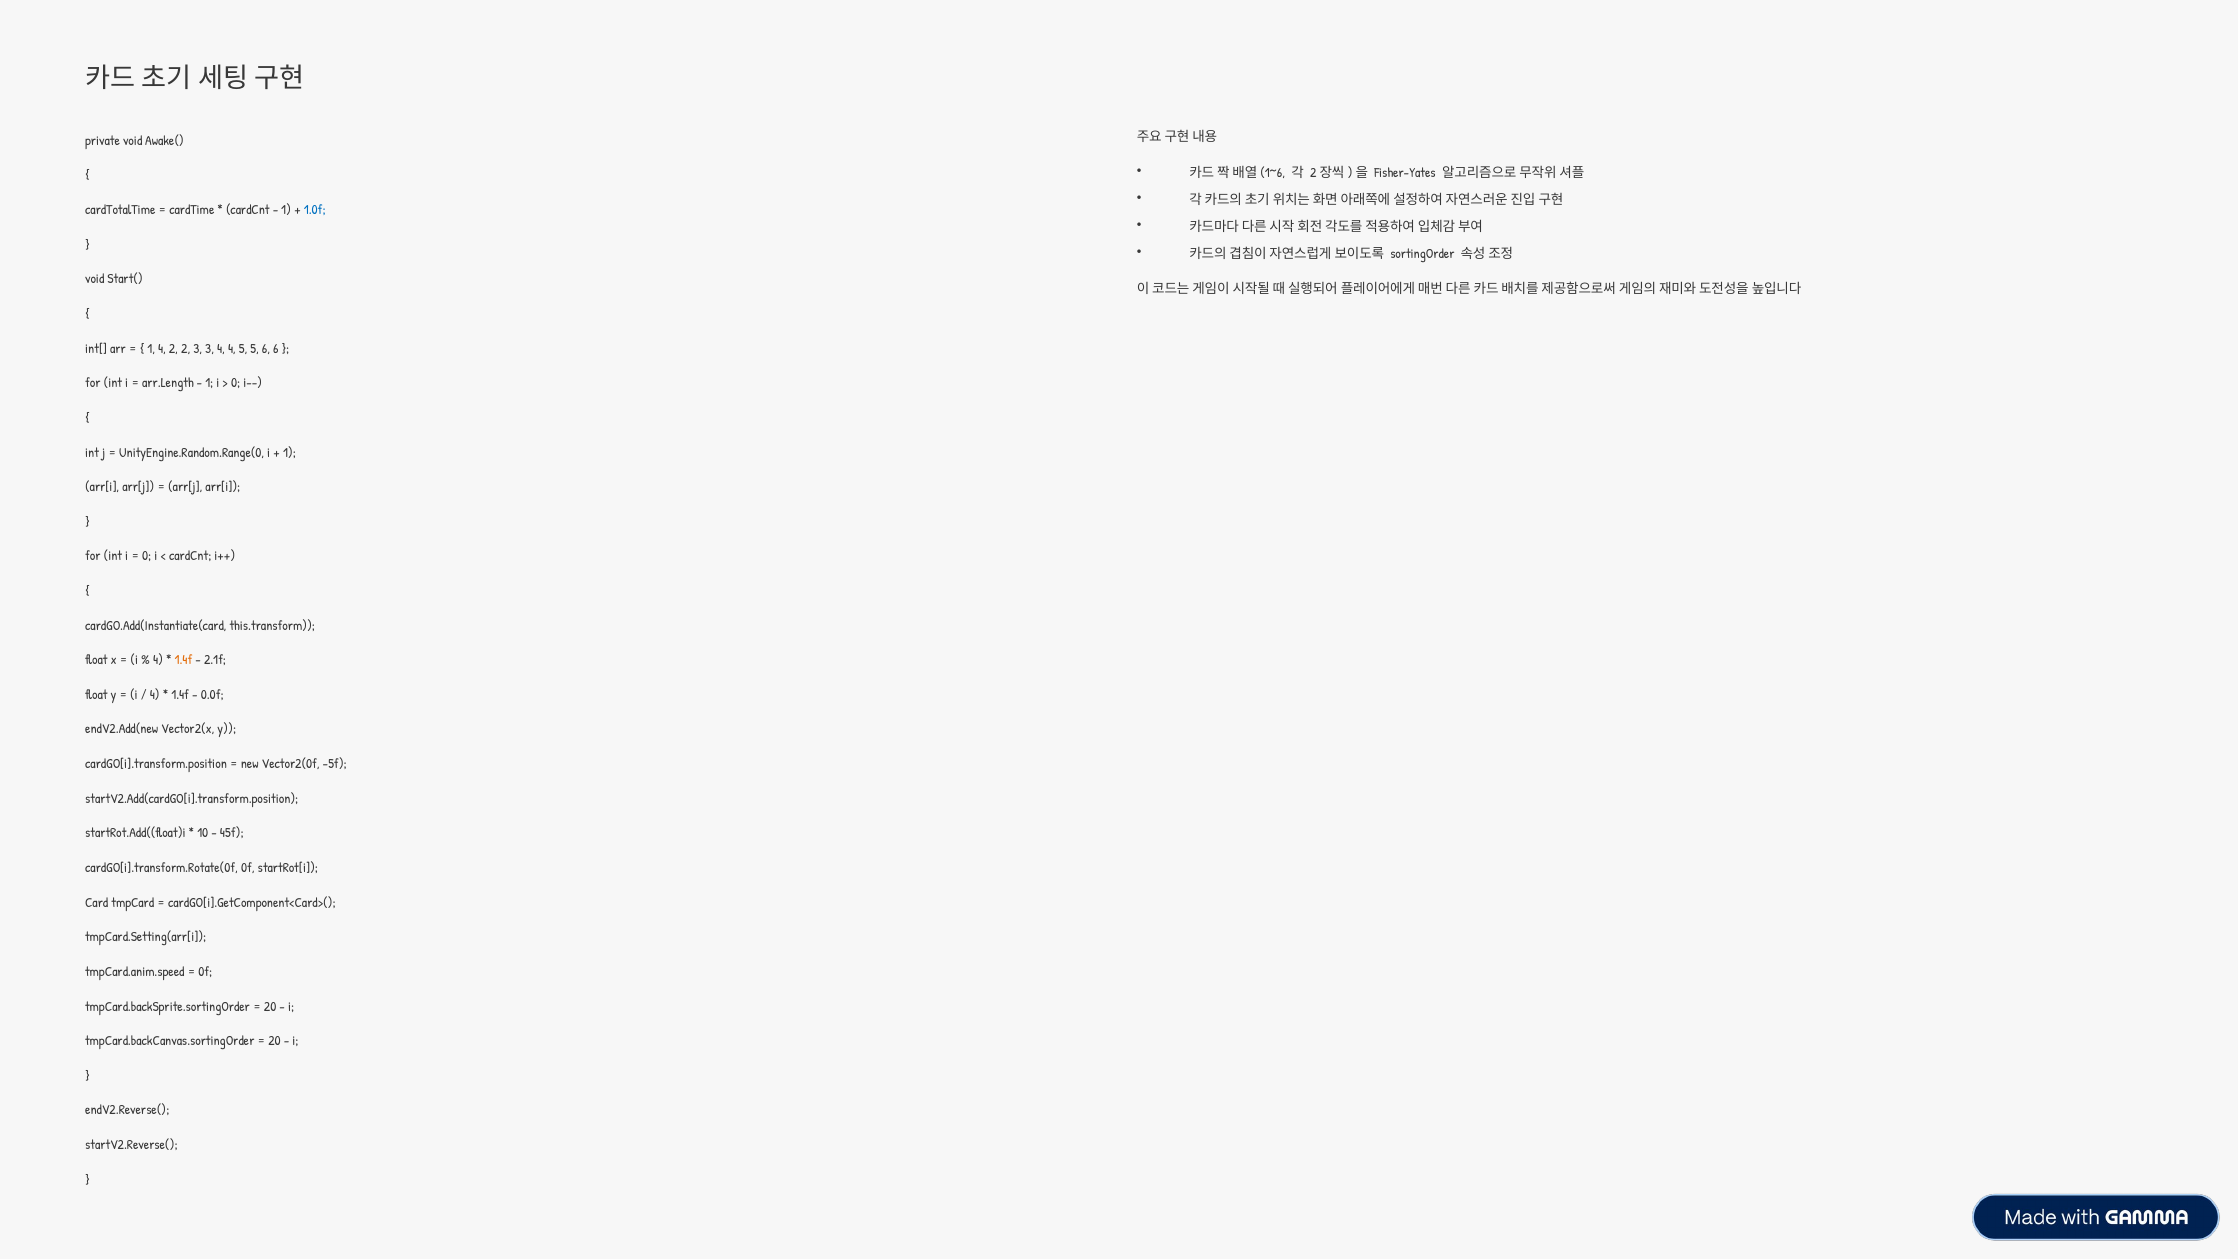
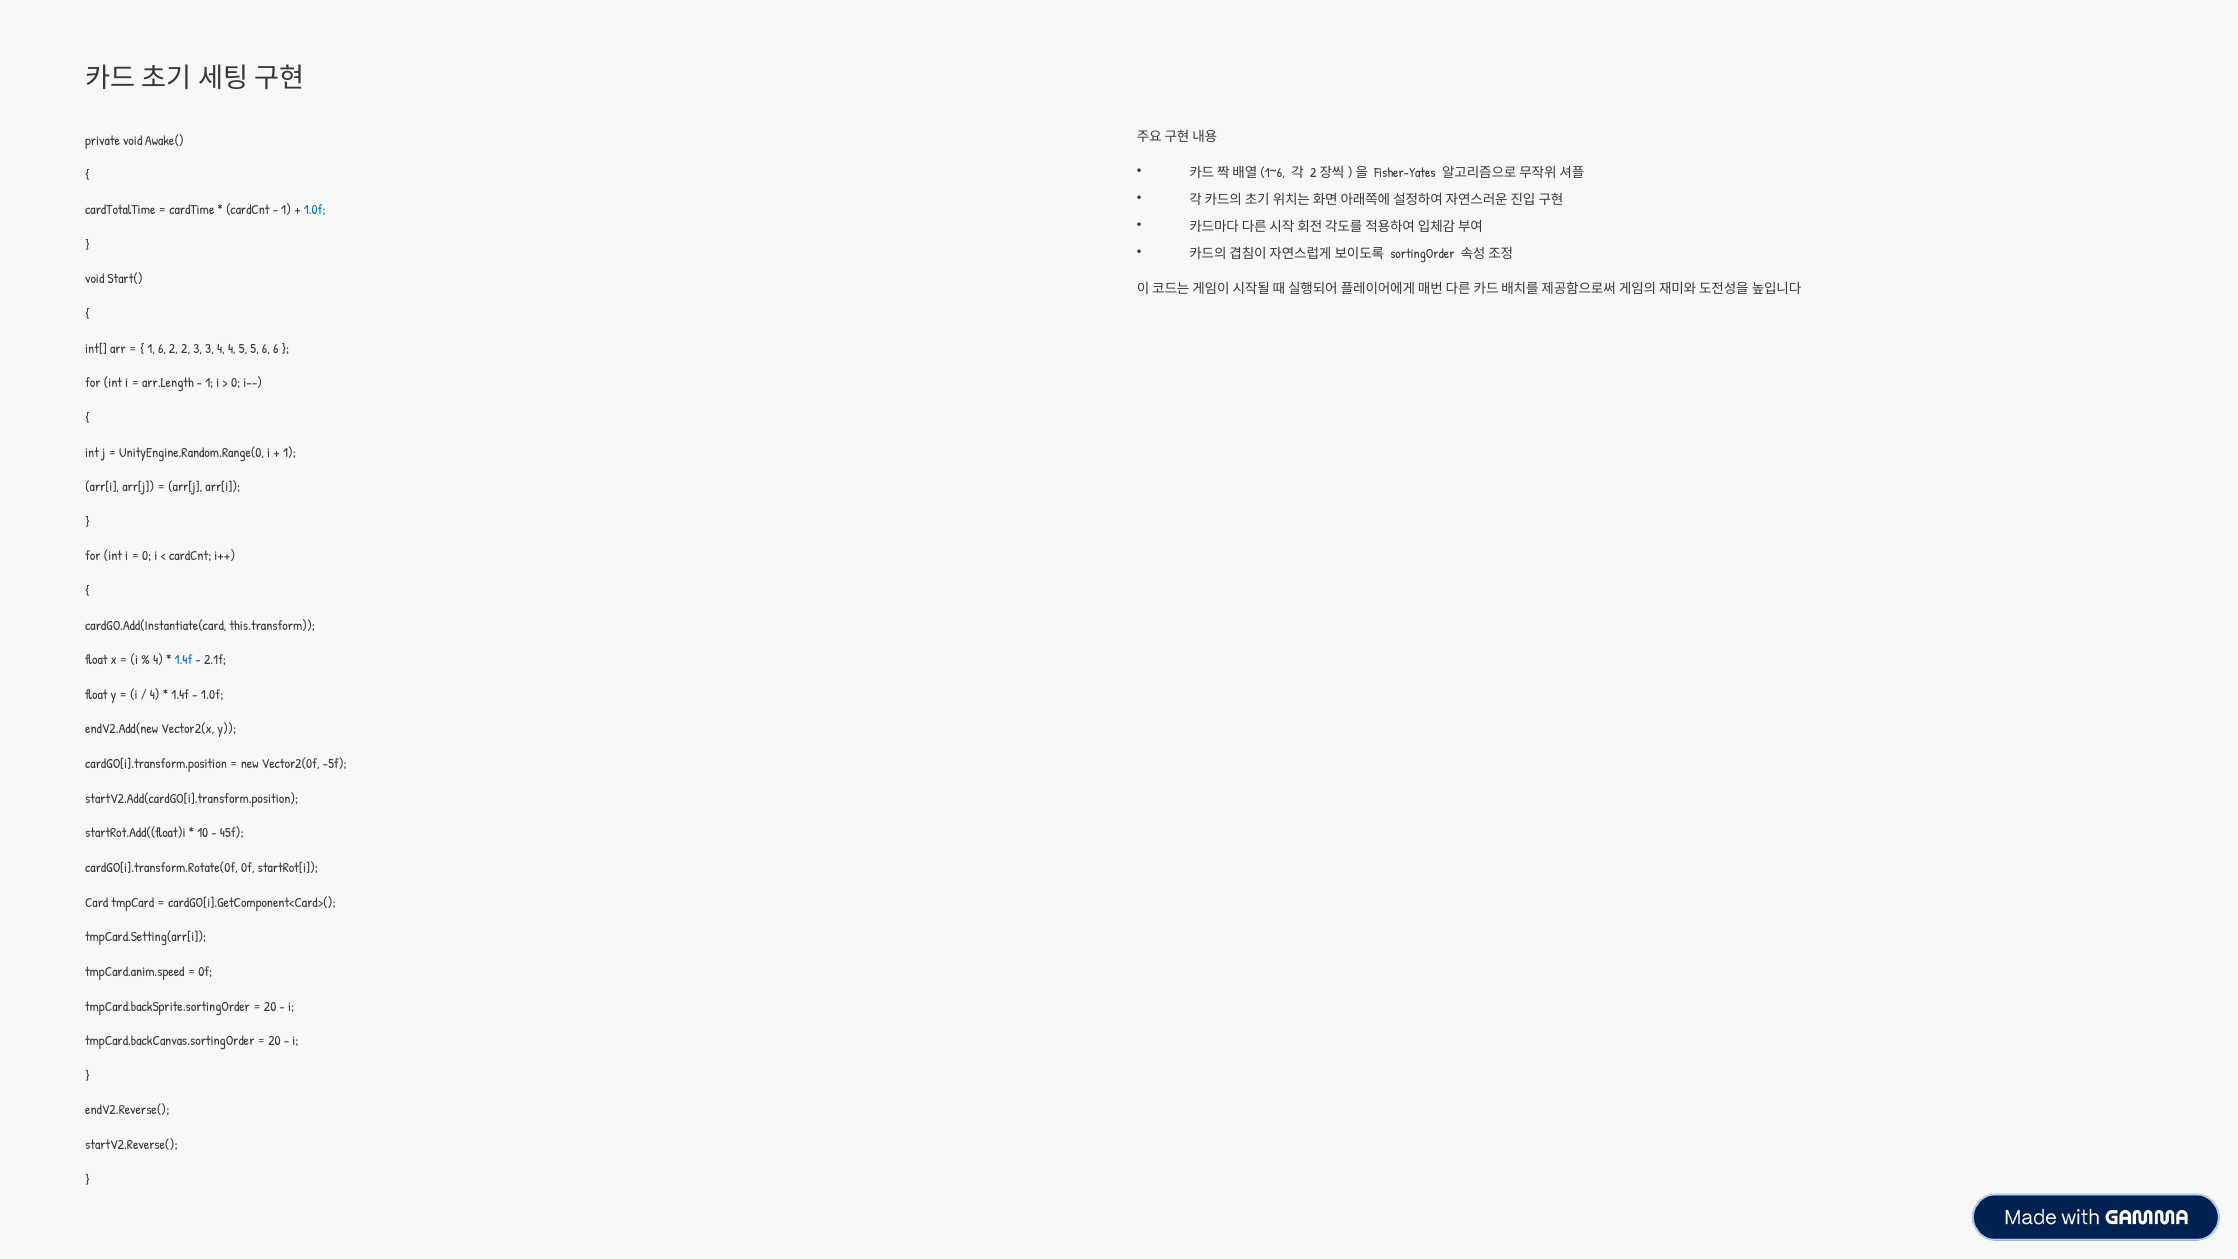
1 4: 4 -> 6
1.4f at (184, 660) colour: orange -> blue
0.0f at (212, 695): 0.0f -> 1.0f
